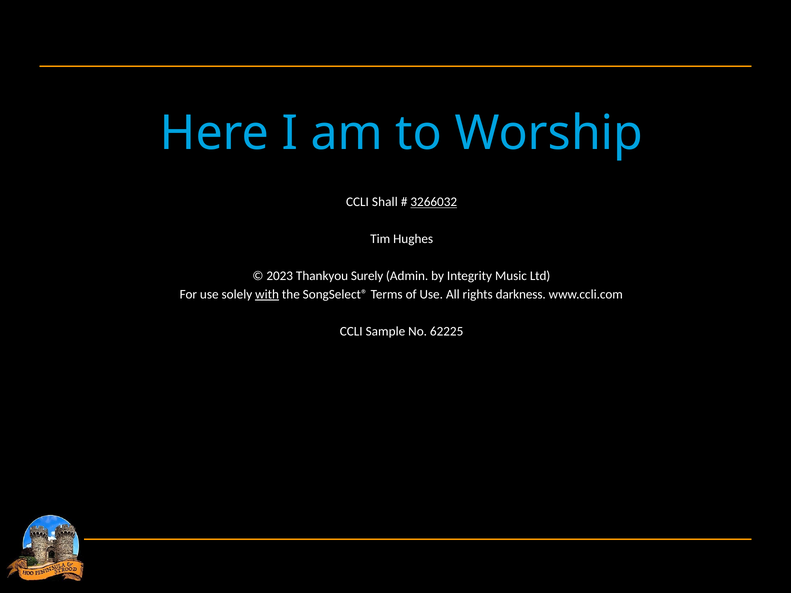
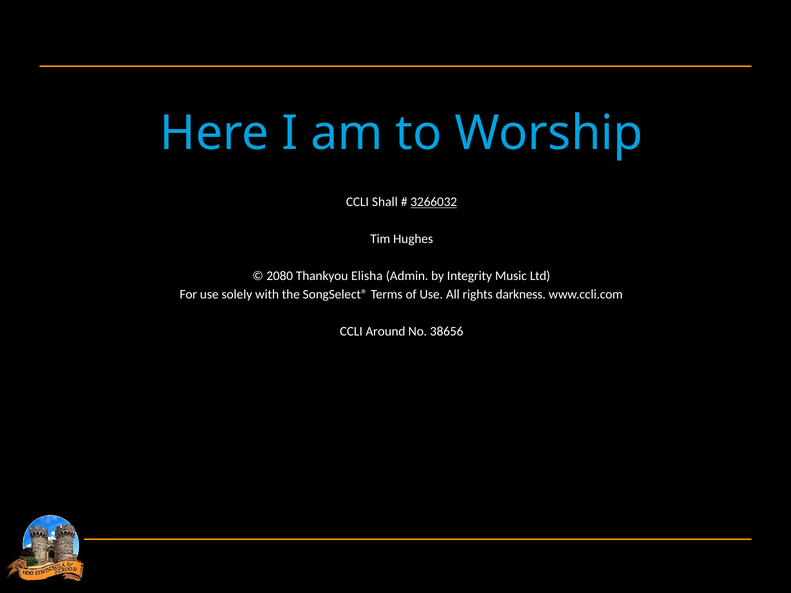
2023: 2023 -> 2080
Surely: Surely -> Elisha
with underline: present -> none
Sample: Sample -> Around
62225: 62225 -> 38656
